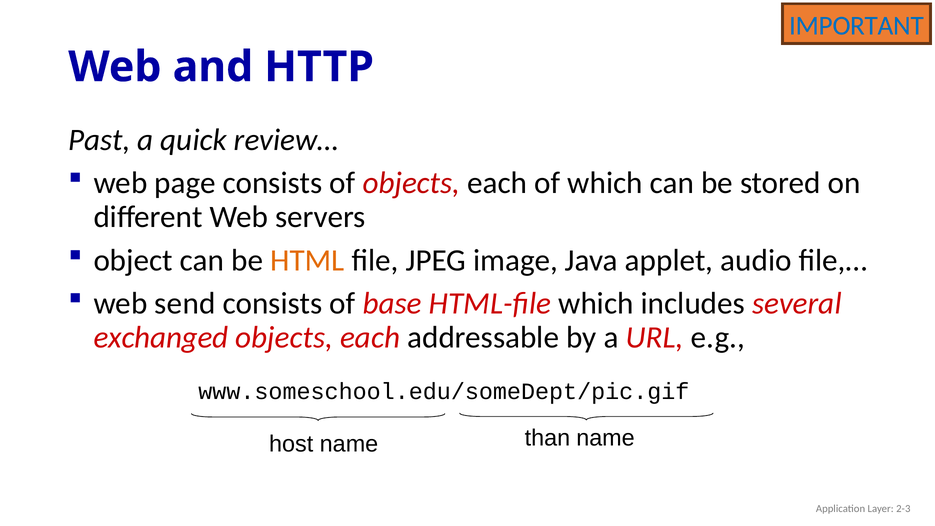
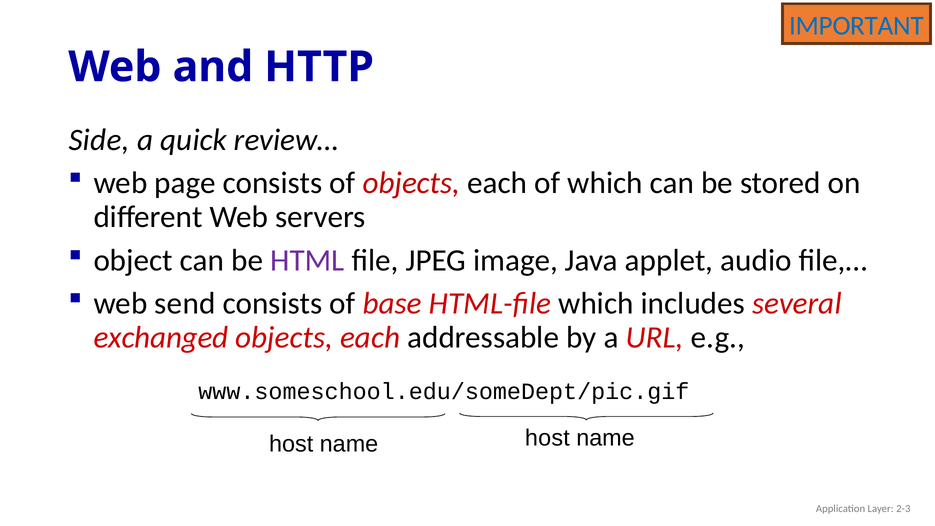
Past: Past -> Side
HTML colour: orange -> purple
name than: than -> host
